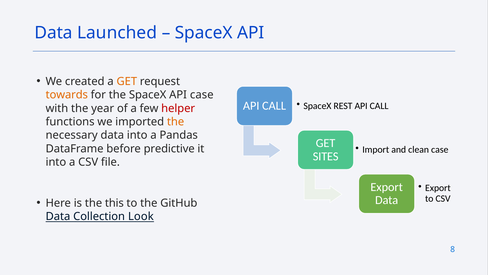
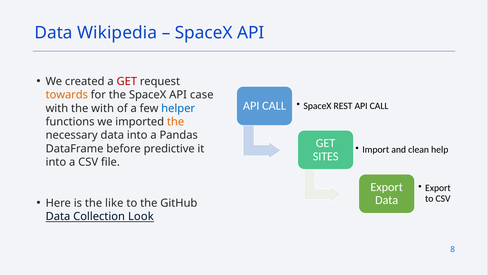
Launched: Launched -> Wikipedia
GET at (127, 81) colour: orange -> red
the year: year -> with
helper colour: red -> blue
case at (440, 149): case -> help
this: this -> like
